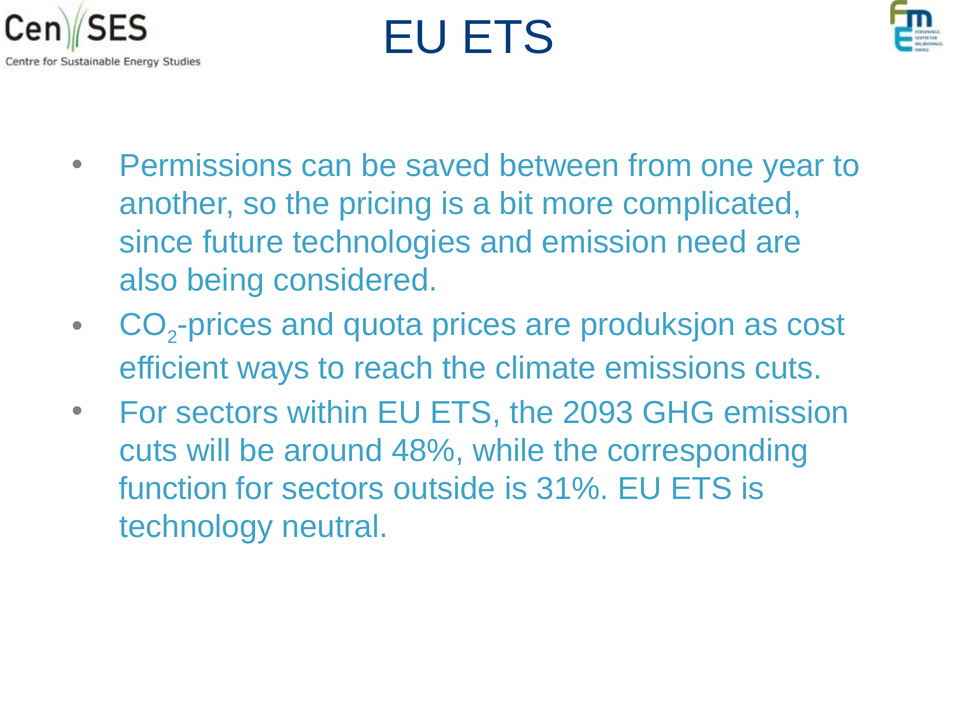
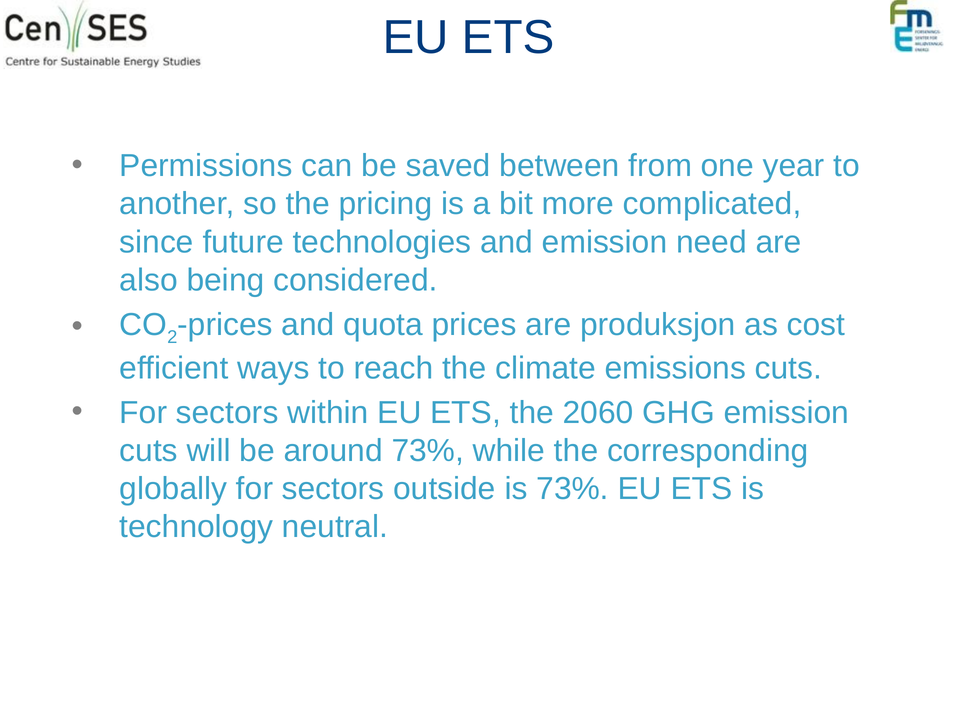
2093: 2093 -> 2060
around 48%: 48% -> 73%
function: function -> globally
is 31%: 31% -> 73%
